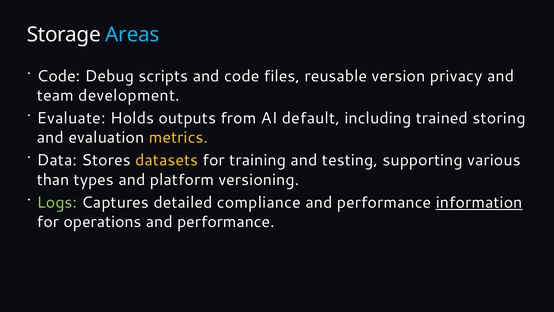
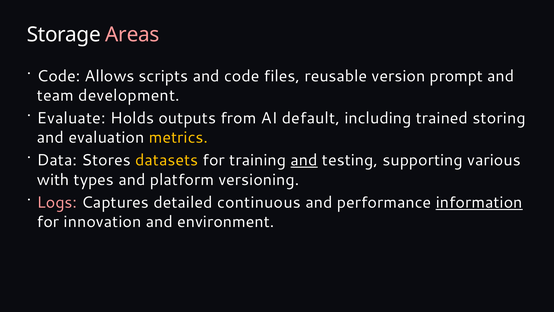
Areas colour: light blue -> pink
Debug: Debug -> Allows
privacy: privacy -> prompt
and at (304, 160) underline: none -> present
than: than -> with
Logs colour: light green -> pink
compliance: compliance -> continuous
operations: operations -> innovation
performance at (226, 222): performance -> environment
